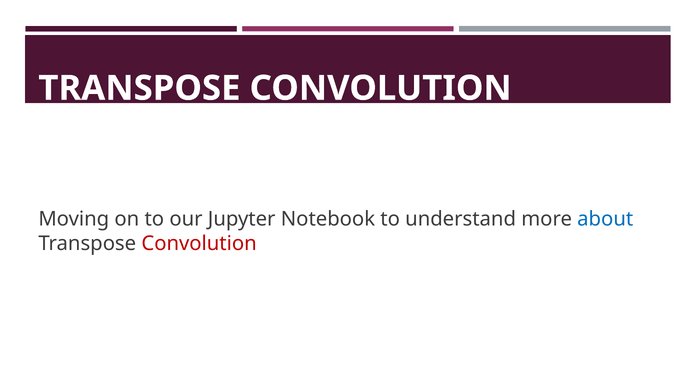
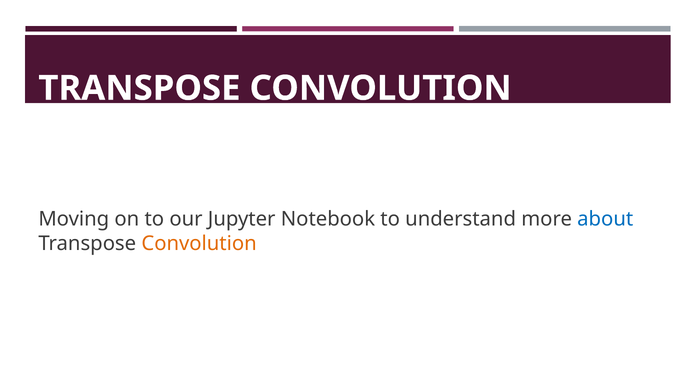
Convolution at (199, 243) colour: red -> orange
